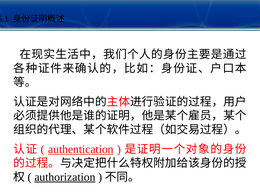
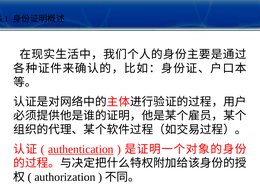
authorization underline: present -> none
